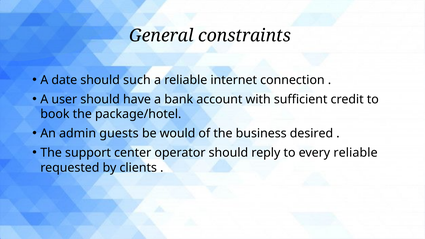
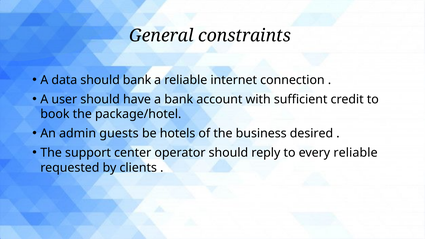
date: date -> data
should such: such -> bank
would: would -> hotels
